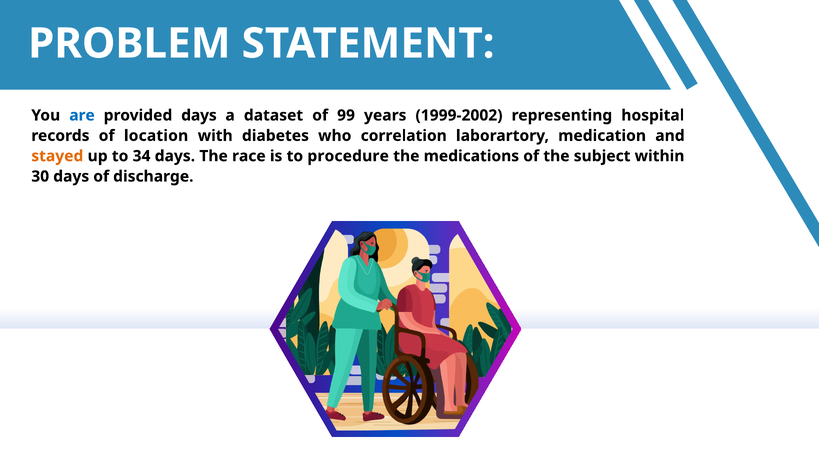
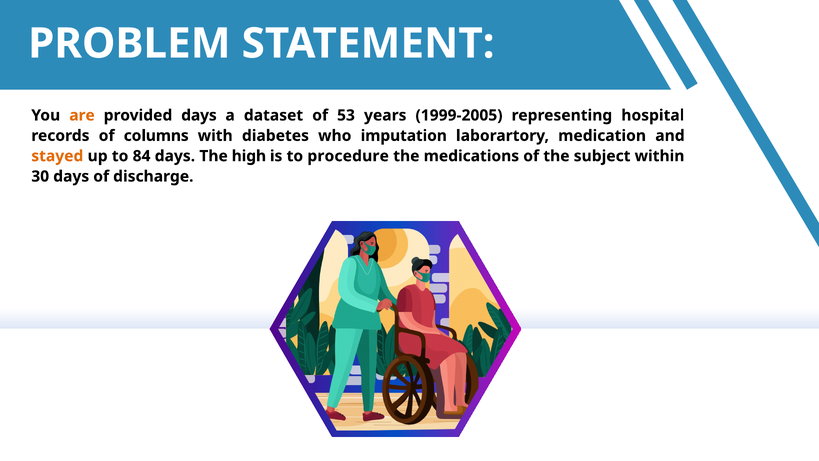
are colour: blue -> orange
99: 99 -> 53
1999-2002: 1999-2002 -> 1999-2005
location: location -> columns
correlation: correlation -> imputation
34: 34 -> 84
race: race -> high
